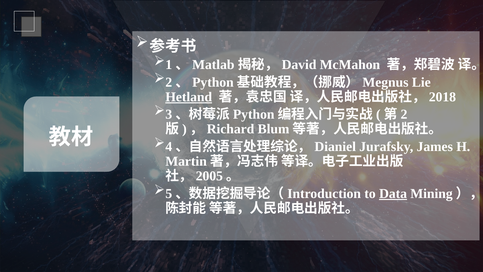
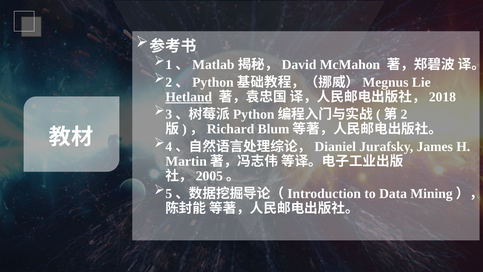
Data underline: present -> none
